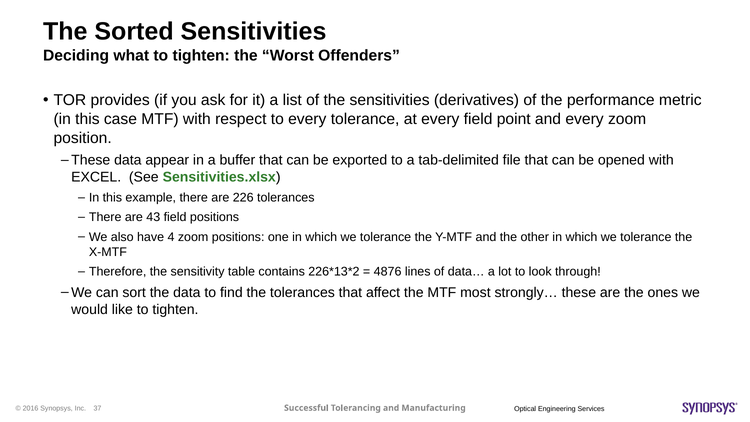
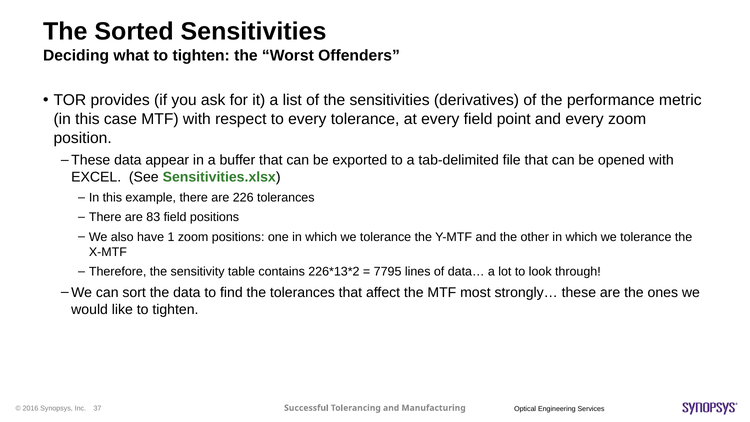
43: 43 -> 83
4: 4 -> 1
4876: 4876 -> 7795
